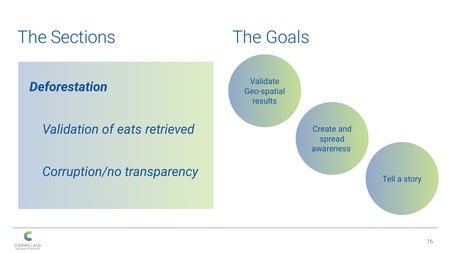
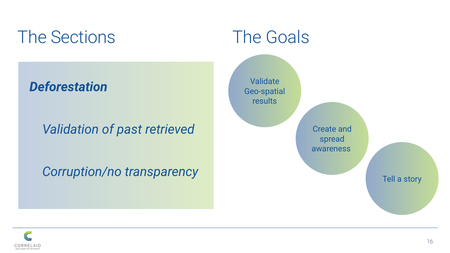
eats: eats -> past
